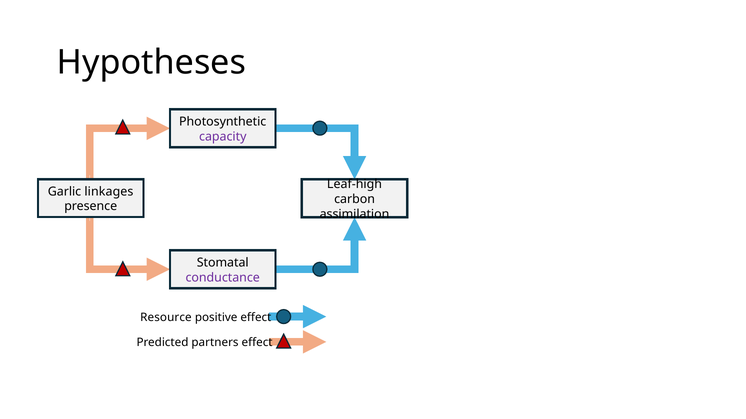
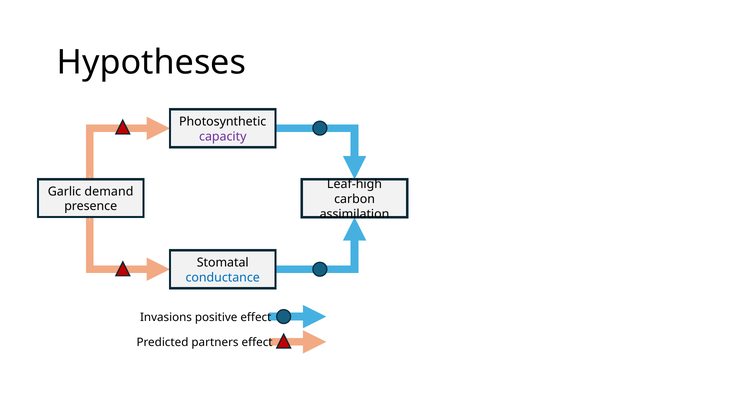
linkages: linkages -> demand
conductance colour: purple -> blue
Resource: Resource -> Invasions
